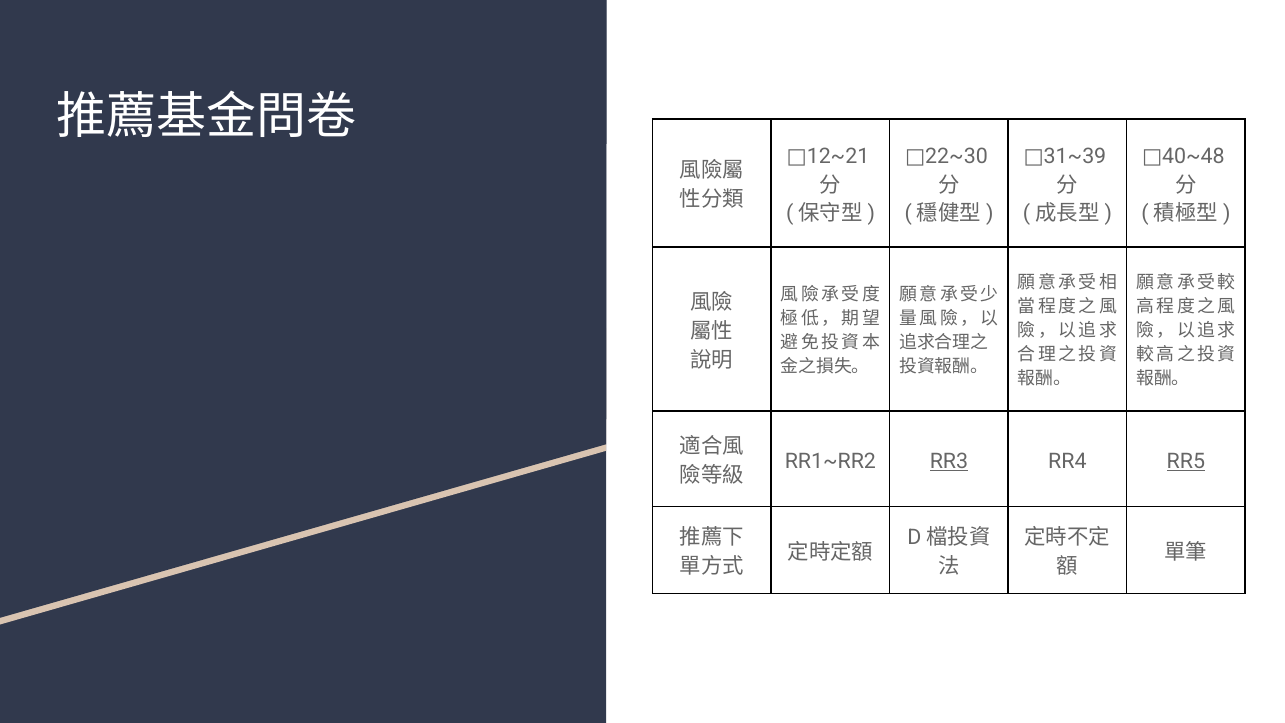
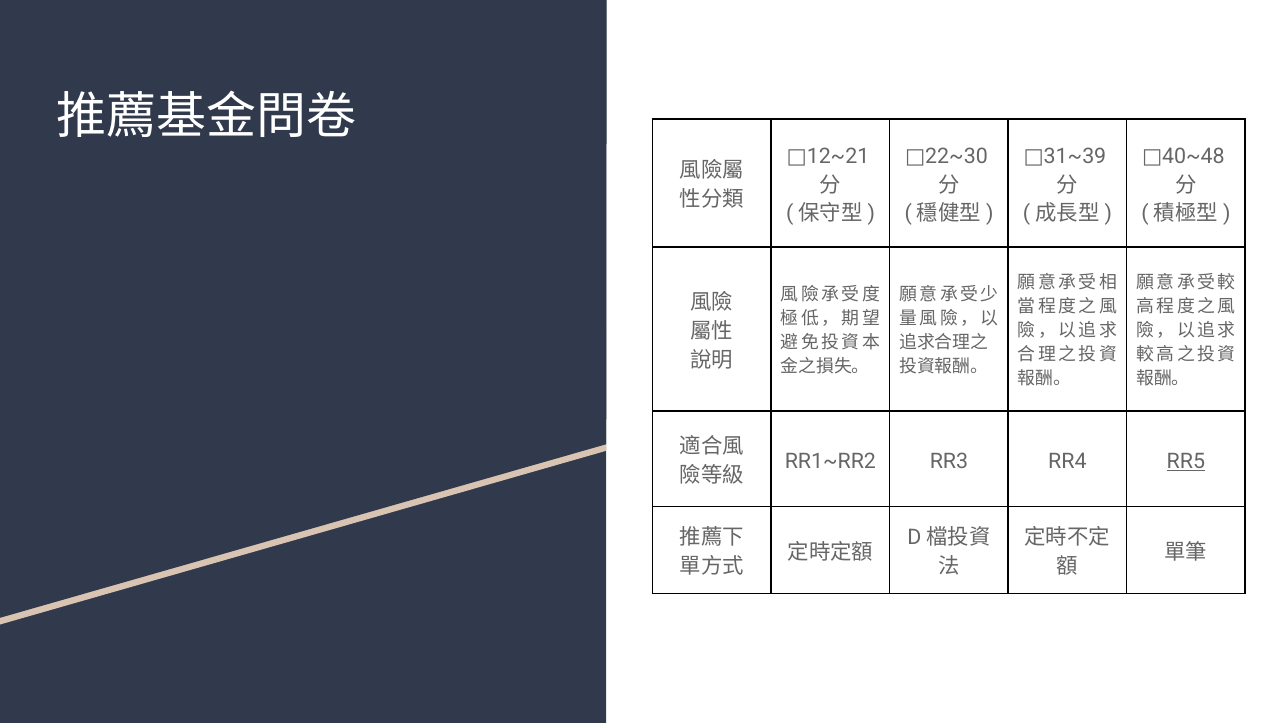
RR3 underline: present -> none
